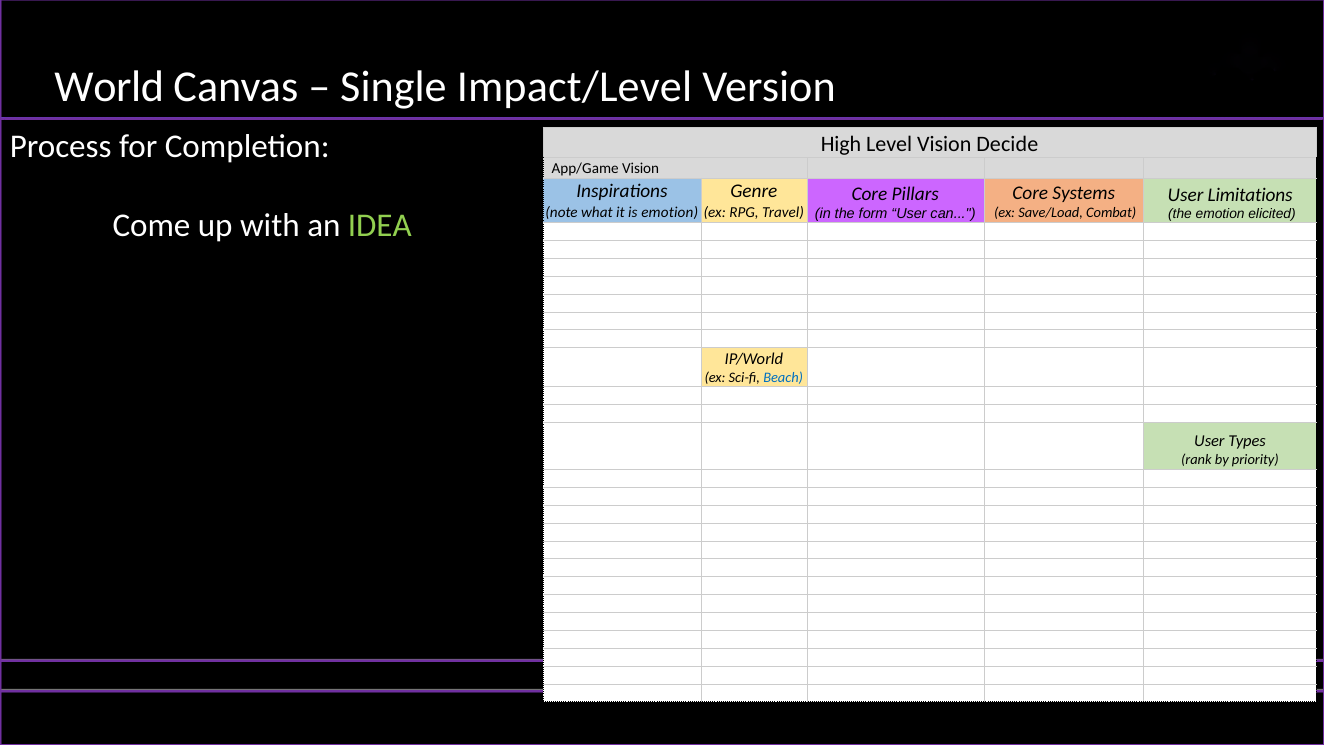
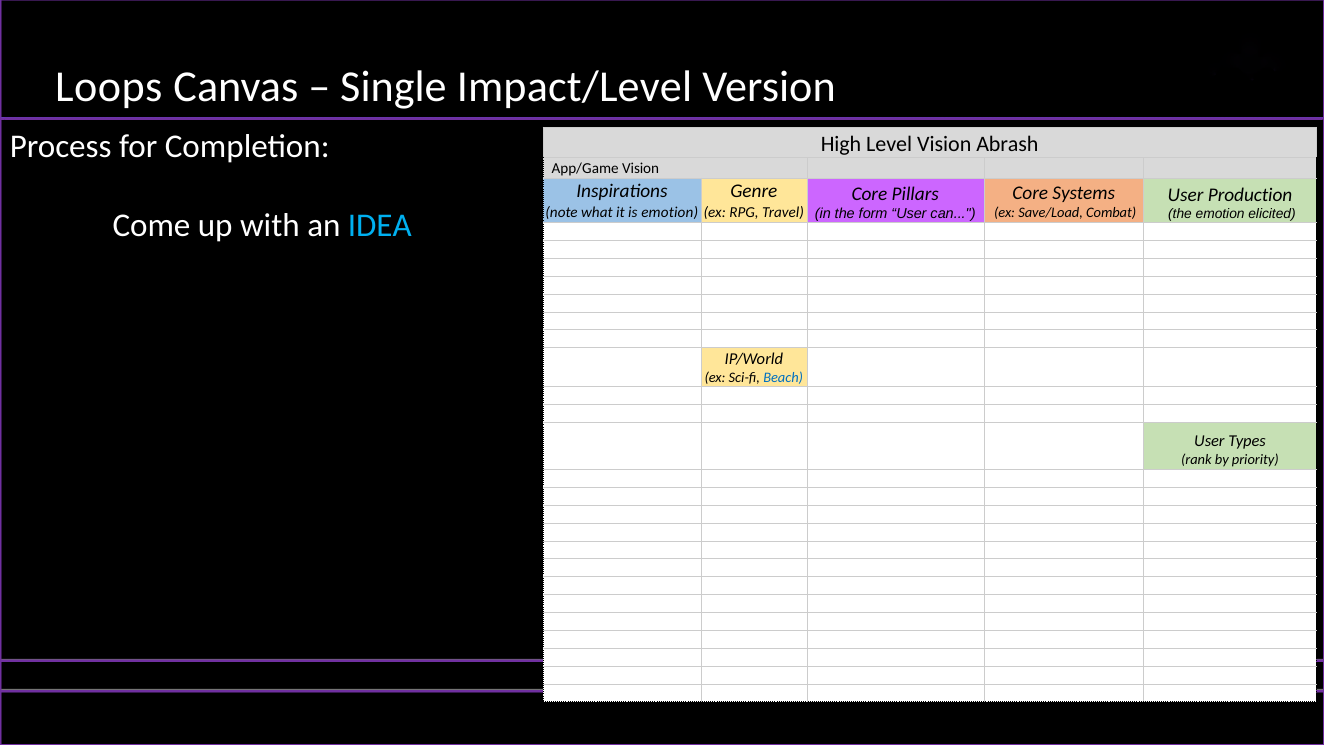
World: World -> Loops
Decide: Decide -> Abrash
Limitations: Limitations -> Production
IDEA colour: light green -> light blue
